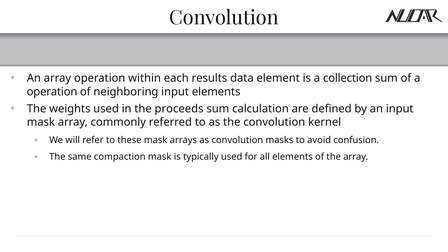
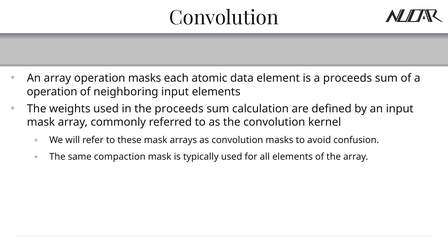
operation within: within -> masks
results: results -> atomic
a collection: collection -> proceeds
